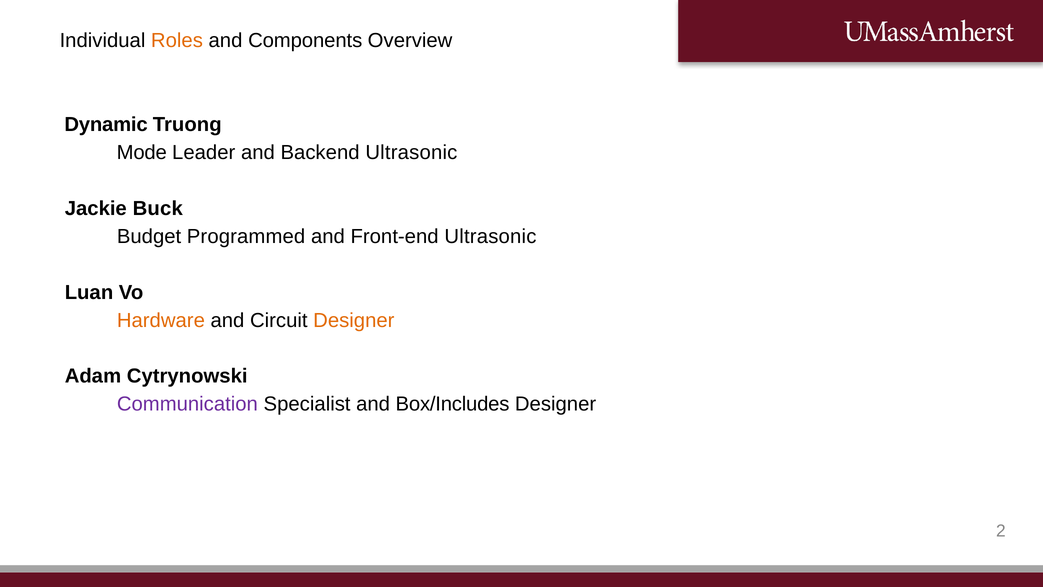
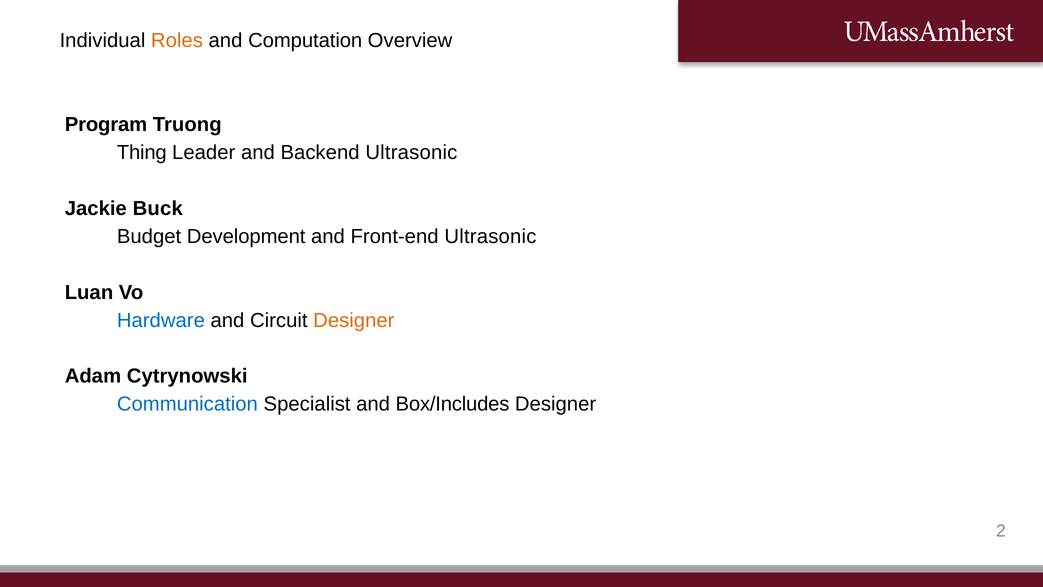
Components: Components -> Computation
Dynamic: Dynamic -> Program
Mode: Mode -> Thing
Programmed: Programmed -> Development
Hardware colour: orange -> blue
Communication colour: purple -> blue
